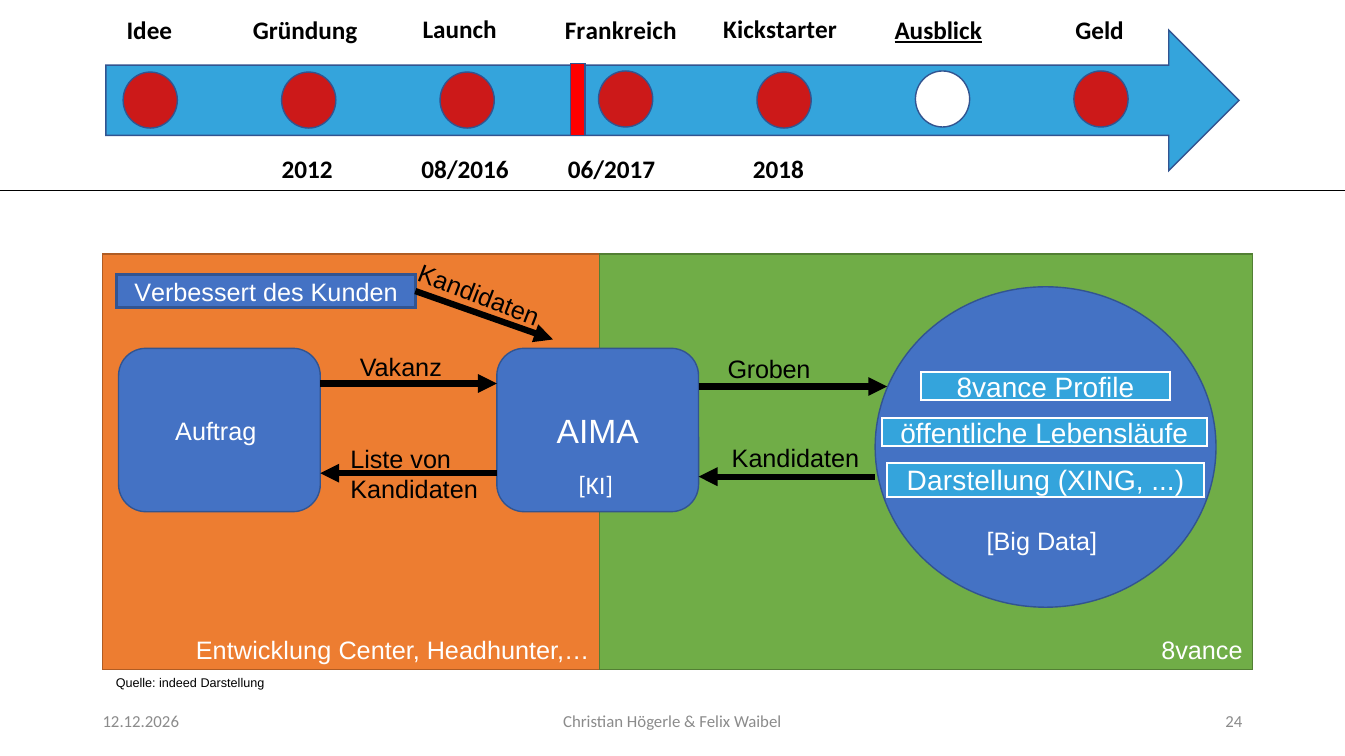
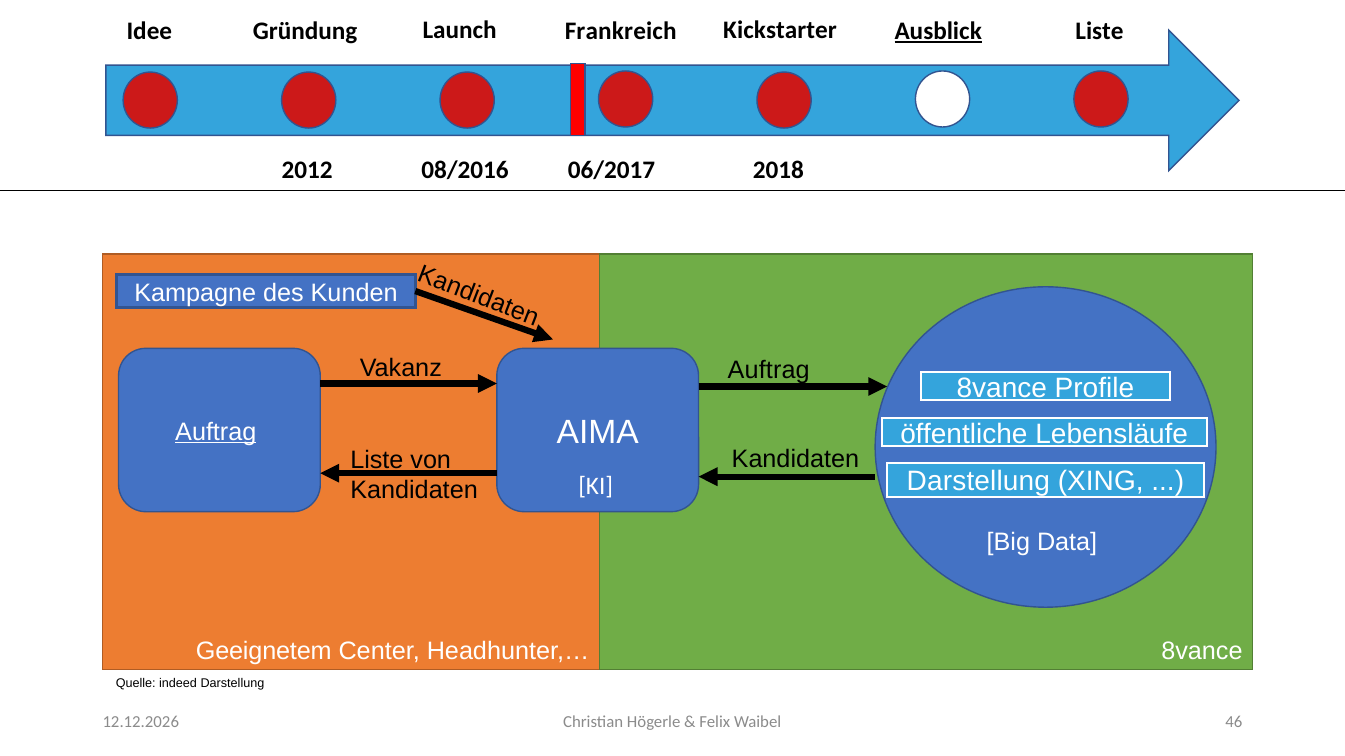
Ausblick Geld: Geld -> Liste
Verbessert: Verbessert -> Kampagne
Groben at (769, 370): Groben -> Auftrag
Auftrag at (216, 432) underline: none -> present
Entwicklung: Entwicklung -> Geeignetem
24: 24 -> 46
